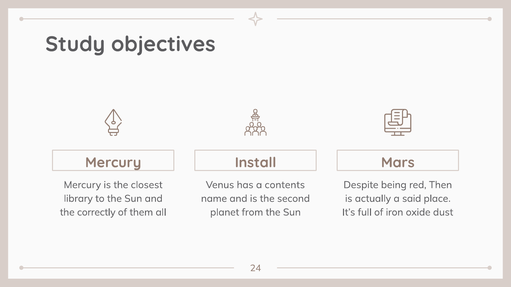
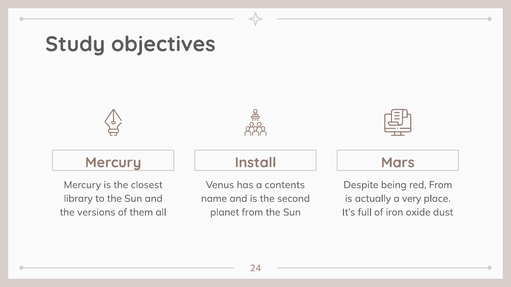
red Then: Then -> From
said: said -> very
correctly: correctly -> versions
